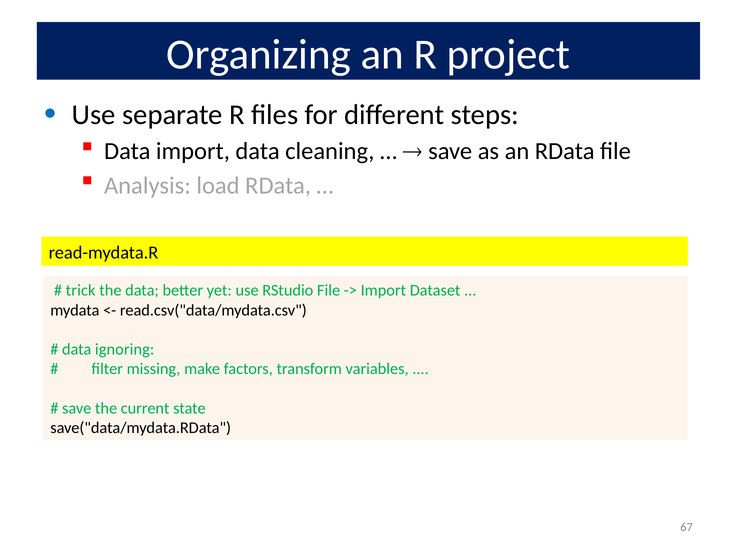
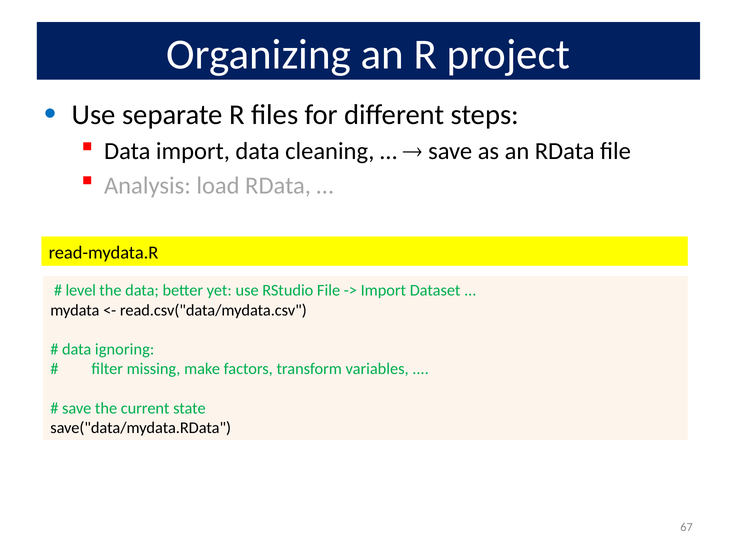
trick: trick -> level
